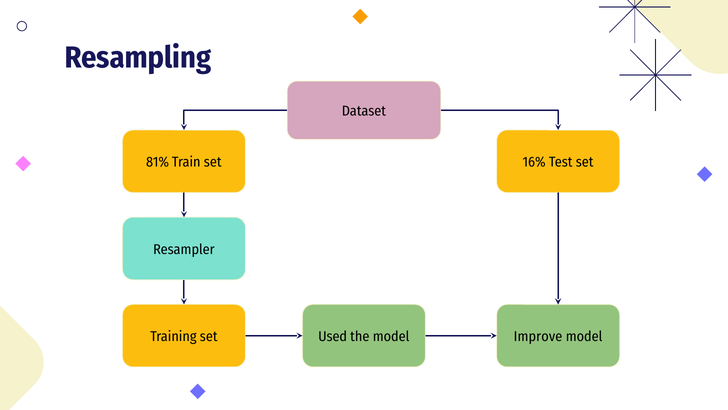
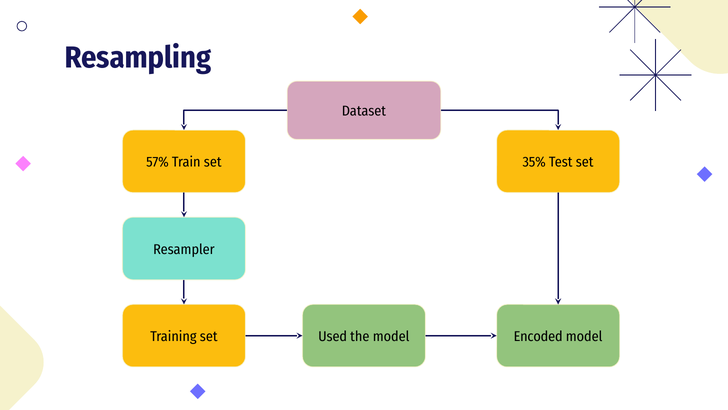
81%: 81% -> 57%
16%: 16% -> 35%
Improve: Improve -> Encoded
